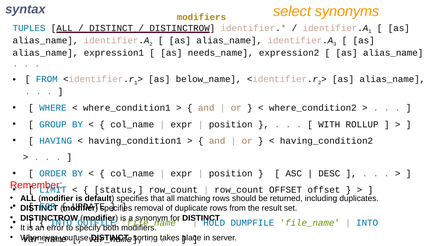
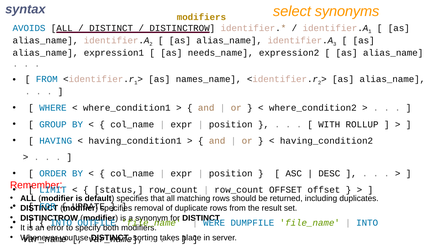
TUPLES: TUPLES -> AVOIDS
below_name: below_name -> names_name
HOLD: HOLD -> WERE
